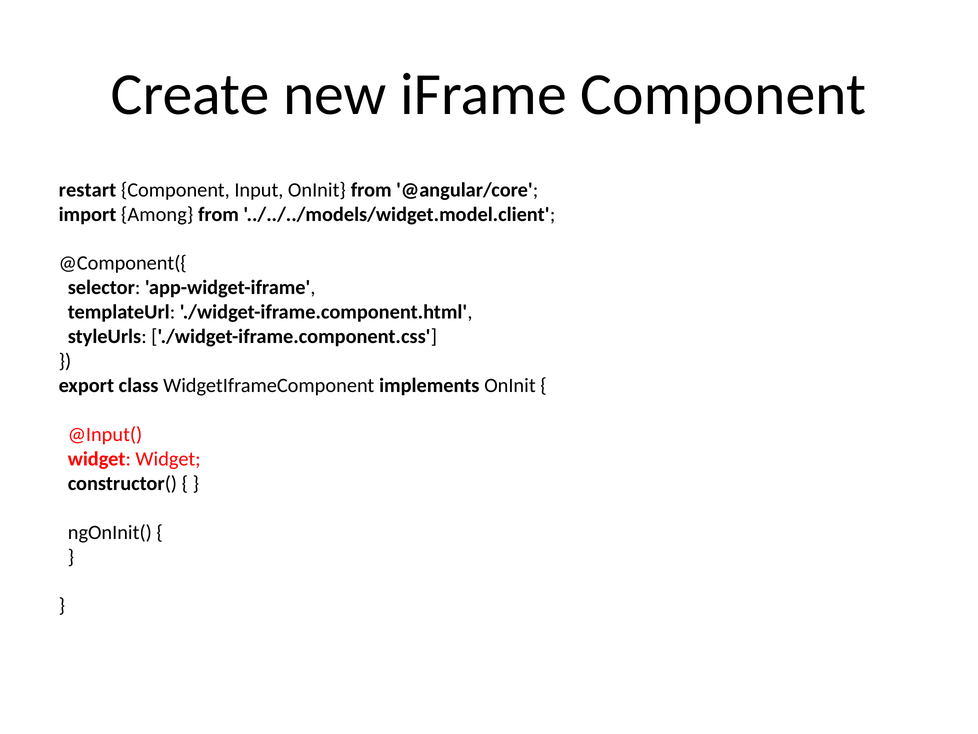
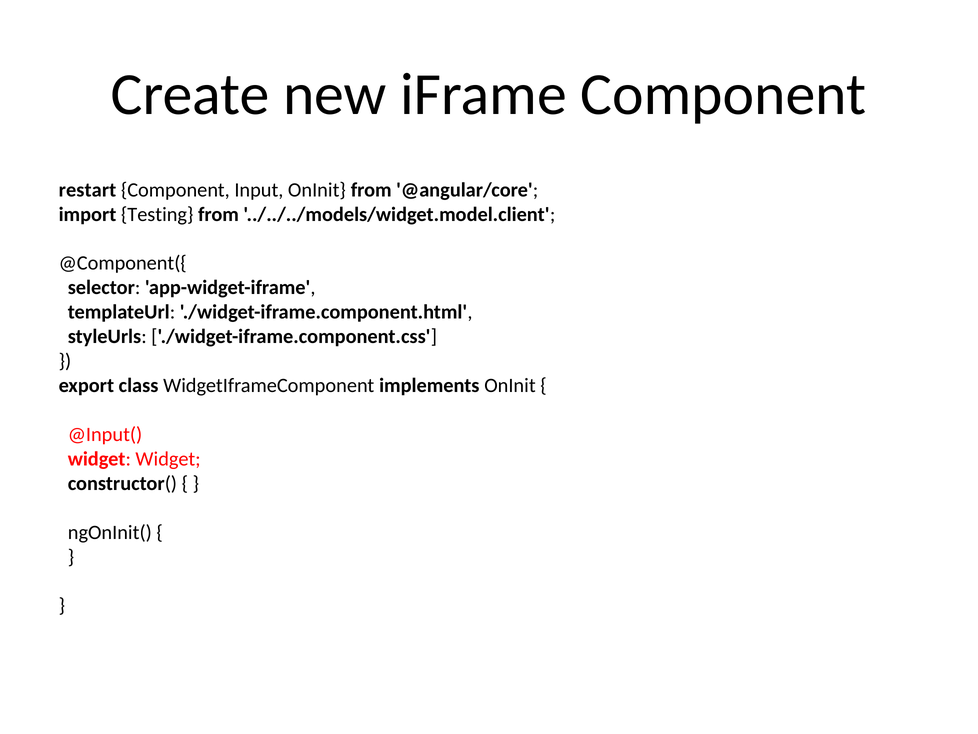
Among: Among -> Testing
